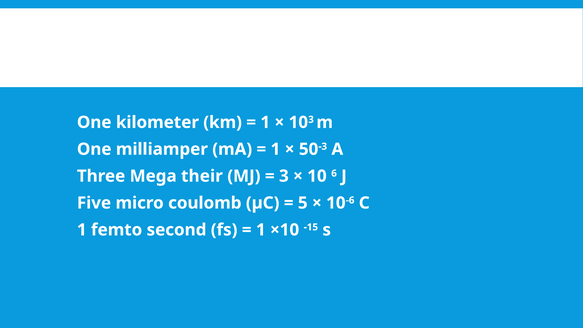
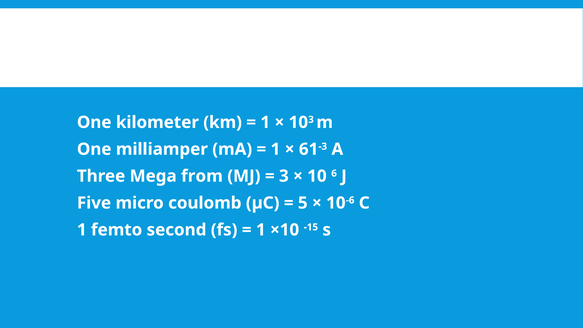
50: 50 -> 61
their: their -> from
